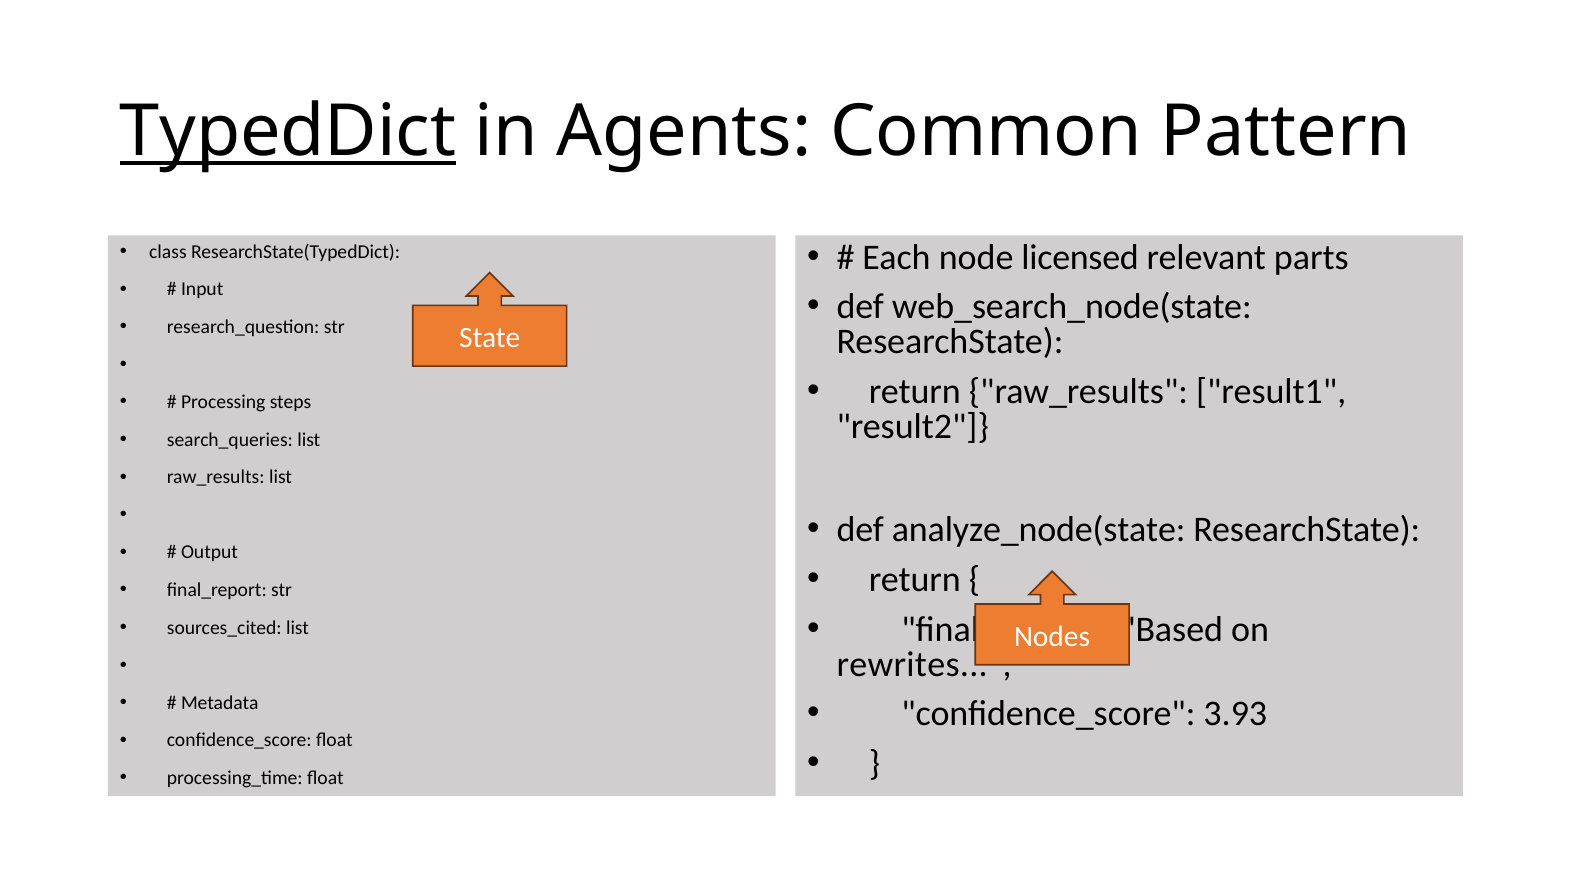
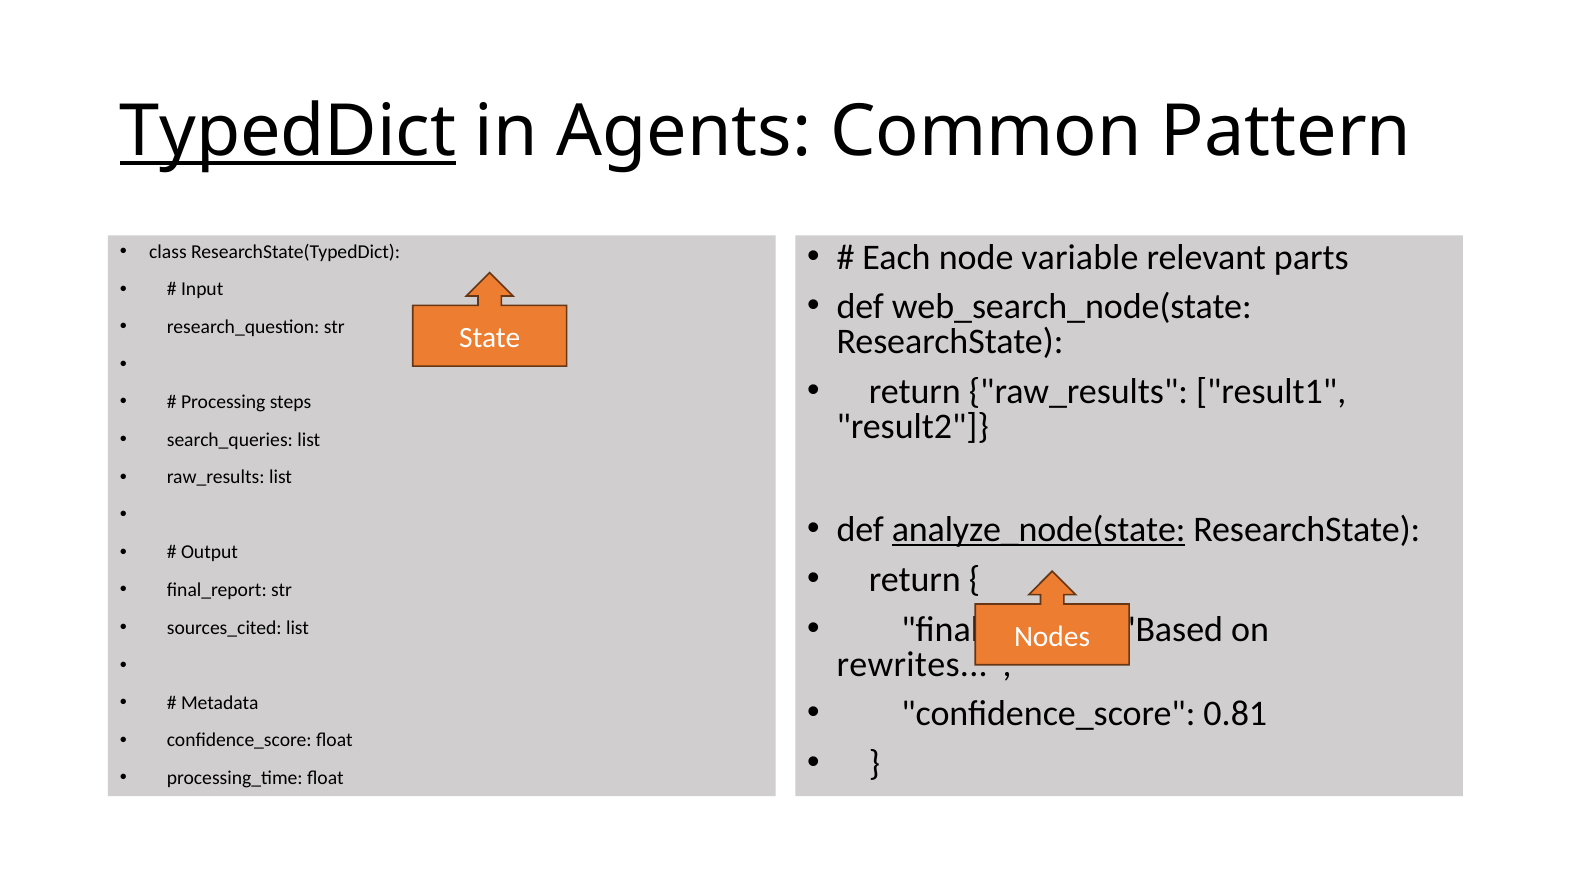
licensed: licensed -> variable
analyze_node(state underline: none -> present
3.93: 3.93 -> 0.81
